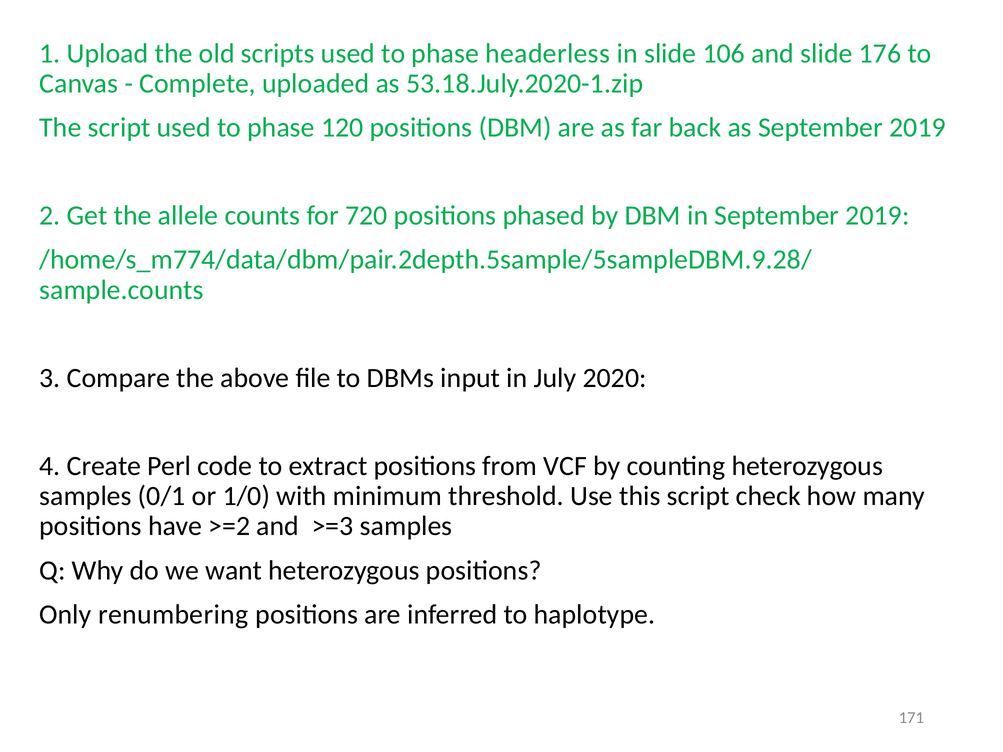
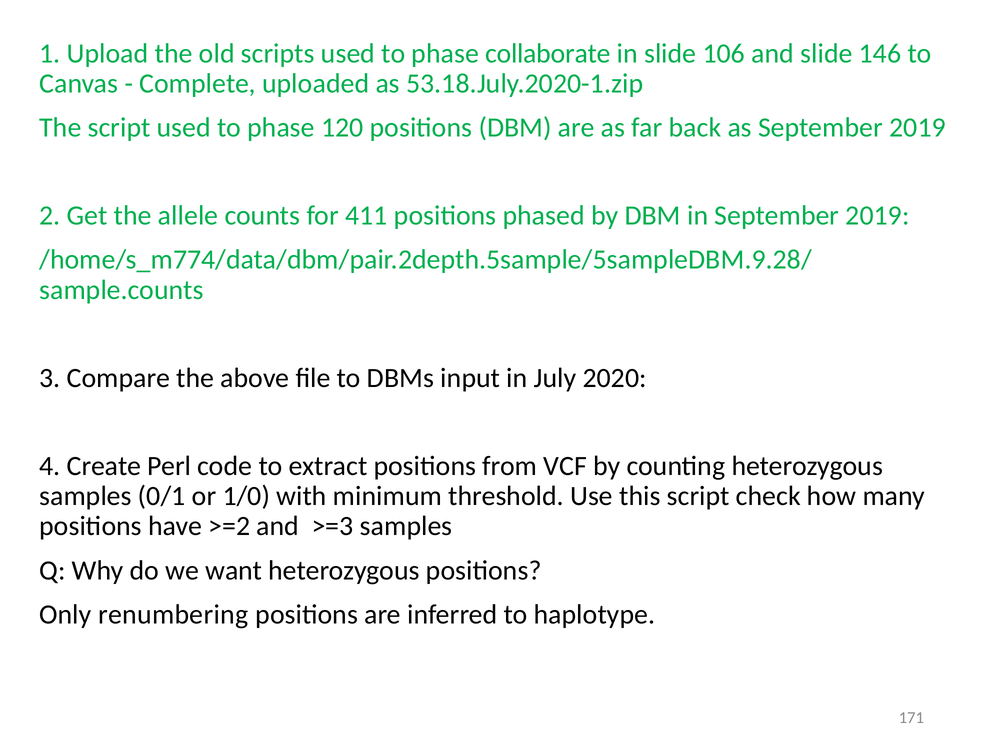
headerless: headerless -> collaborate
176: 176 -> 146
720: 720 -> 411
